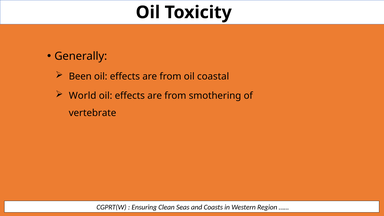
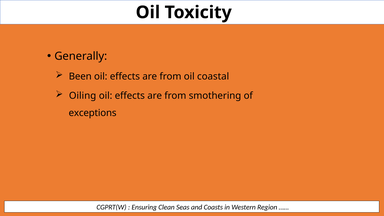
World: World -> Oiling
vertebrate: vertebrate -> exceptions
